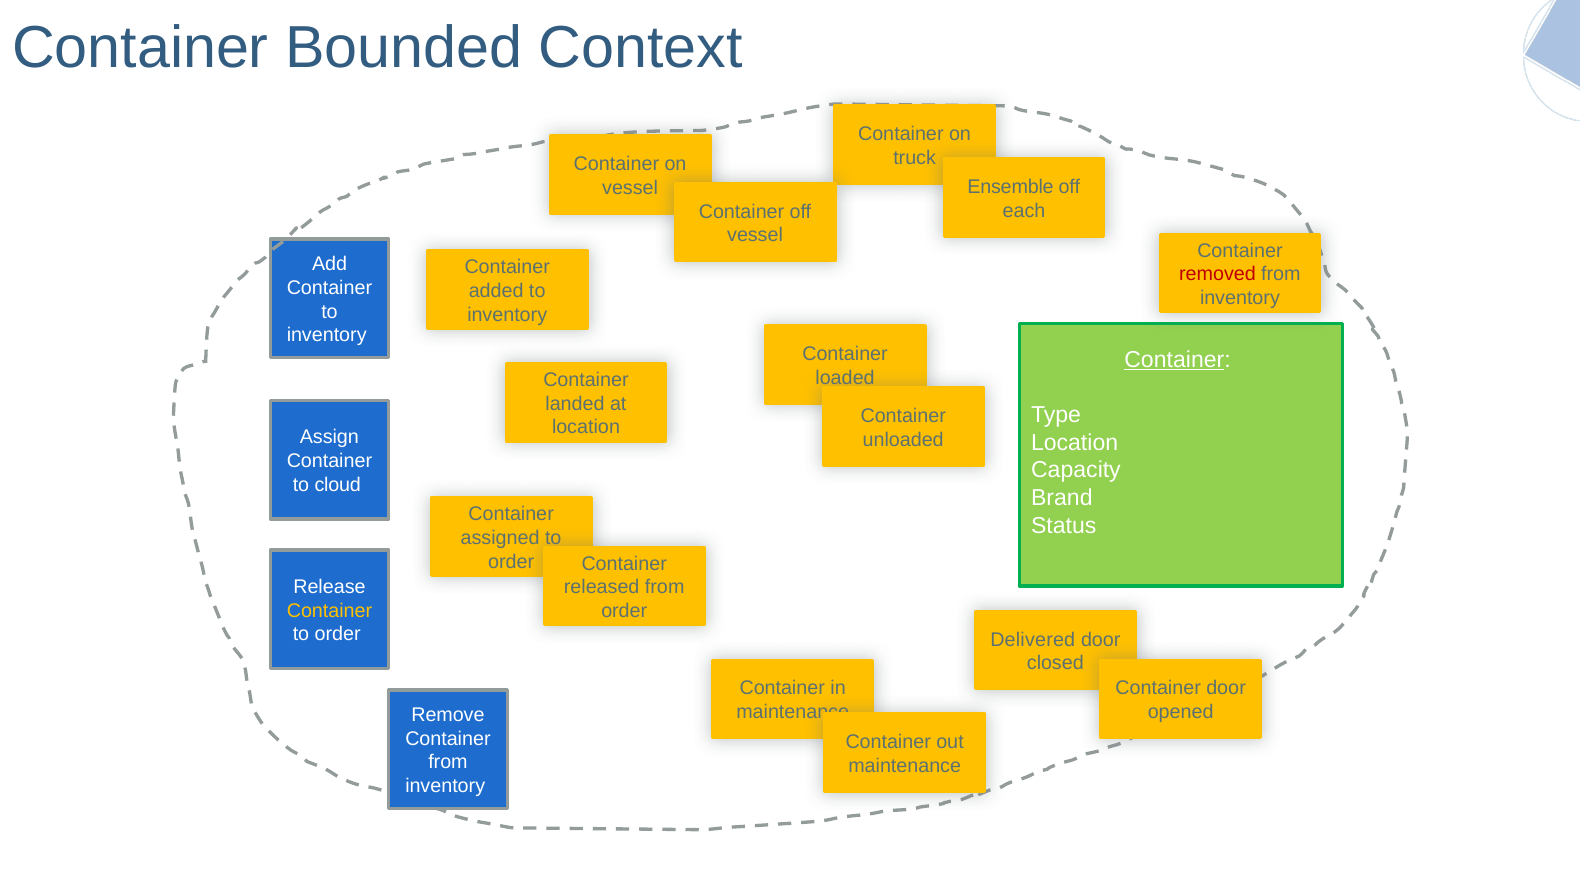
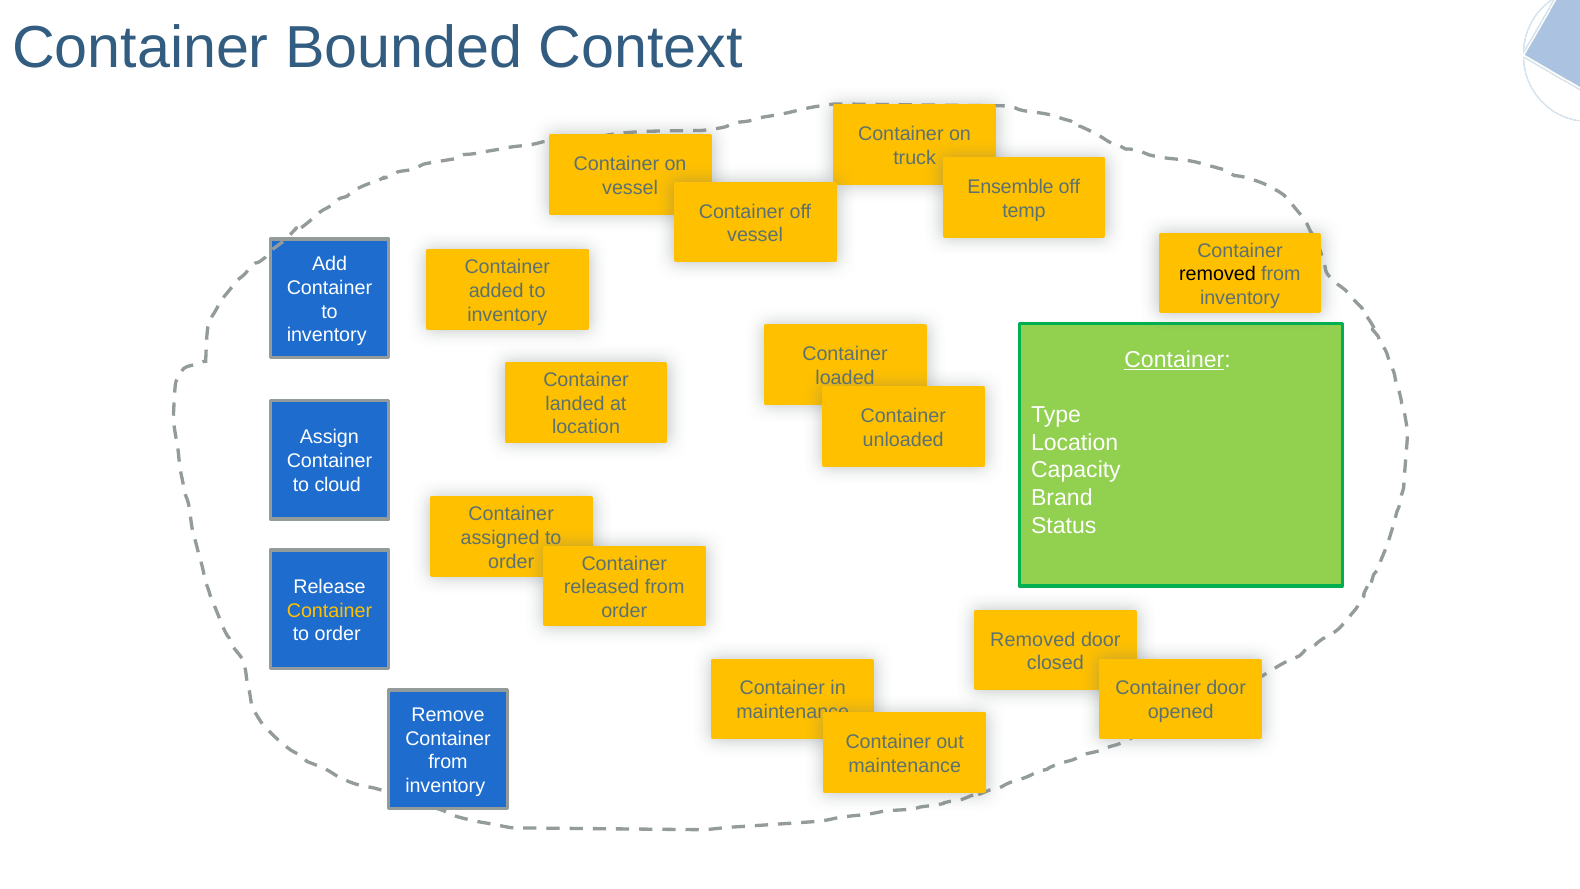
each: each -> temp
removed at (1217, 274) colour: red -> black
Delivered at (1033, 639): Delivered -> Removed
